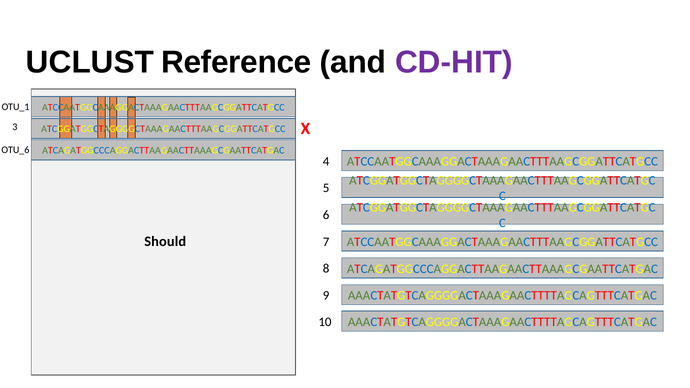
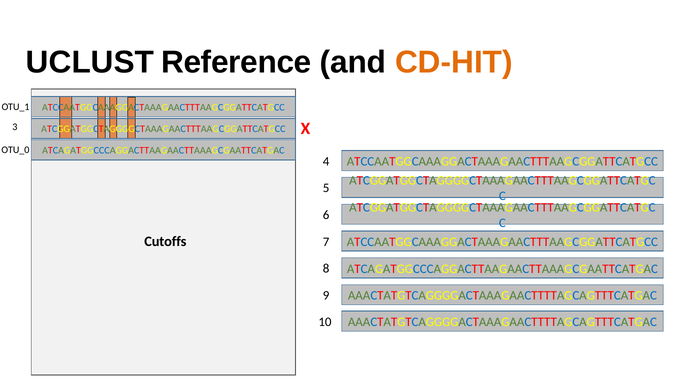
CD-HIT colour: purple -> orange
OTU_6: OTU_6 -> OTU_0
Should: Should -> Cutoffs
